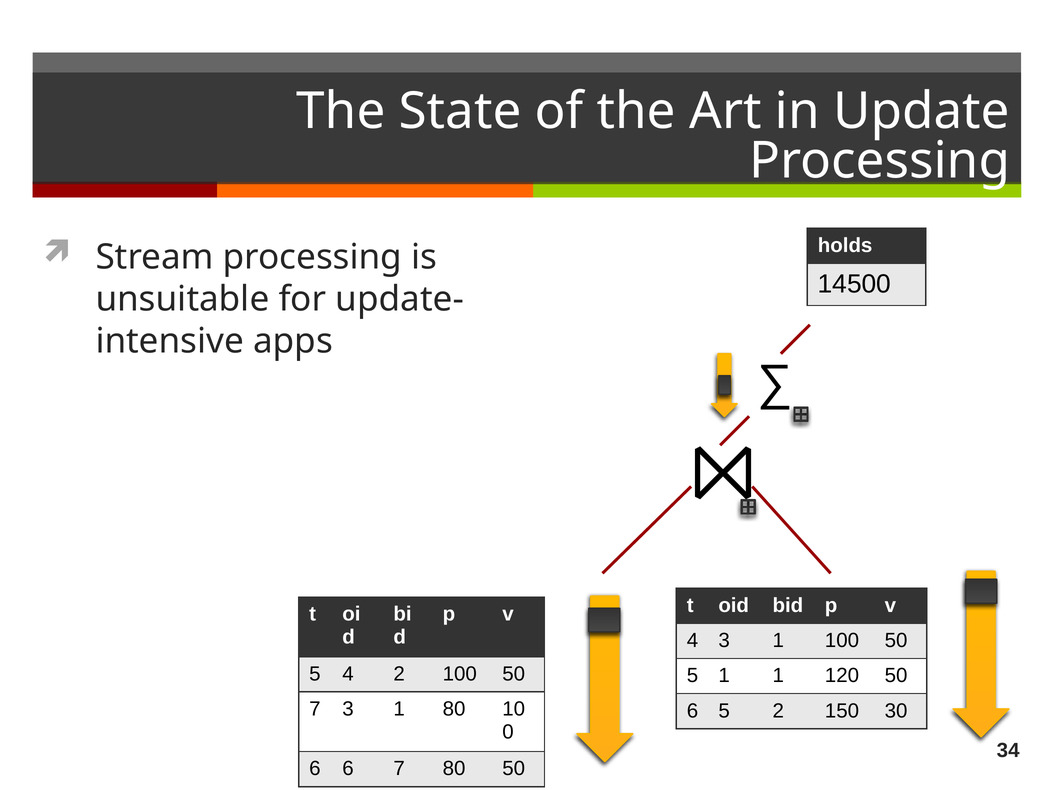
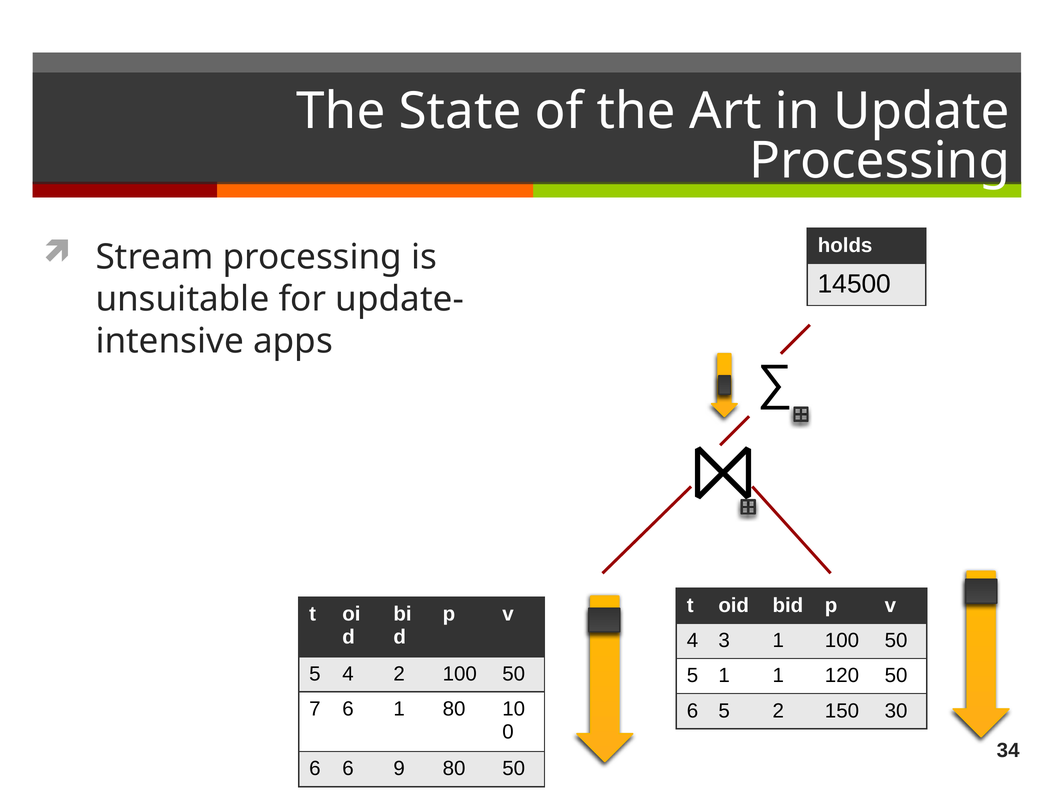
7 3: 3 -> 6
6 7: 7 -> 9
